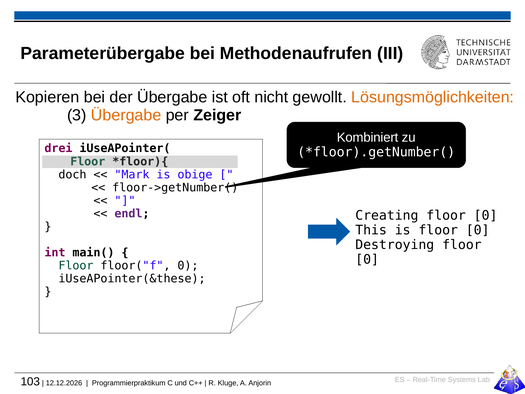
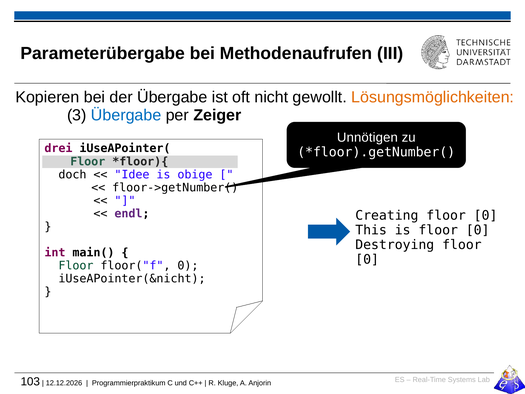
Übergabe at (126, 115) colour: orange -> blue
Kombiniert: Kombiniert -> Unnötigen
Mark: Mark -> Idee
iUseAPointer(&these: iUseAPointer(&these -> iUseAPointer(&nicht
